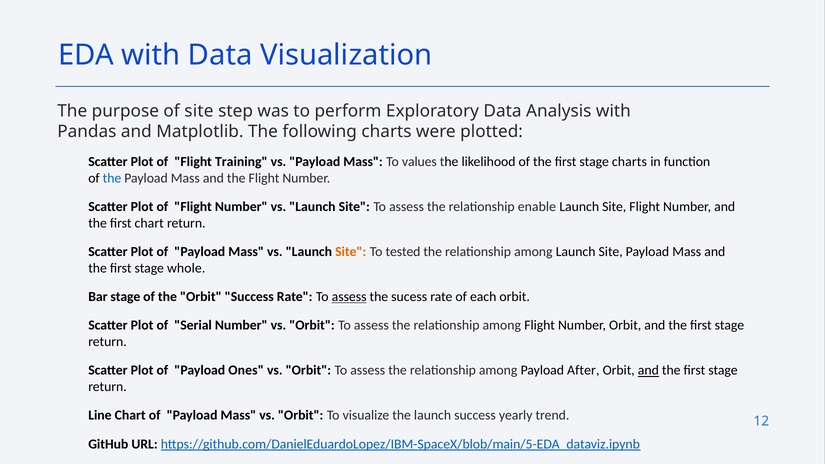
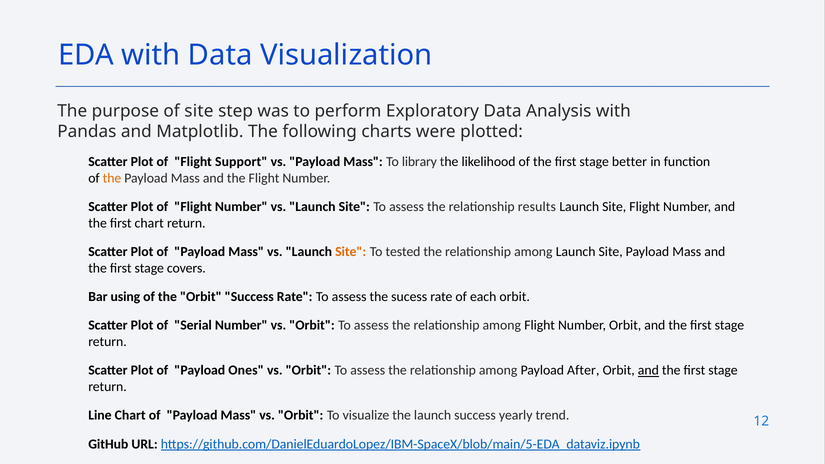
Training: Training -> Support
values: values -> library
stage charts: charts -> better
the at (112, 178) colour: blue -> orange
enable: enable -> results
whole: whole -> covers
Bar stage: stage -> using
assess at (349, 297) underline: present -> none
